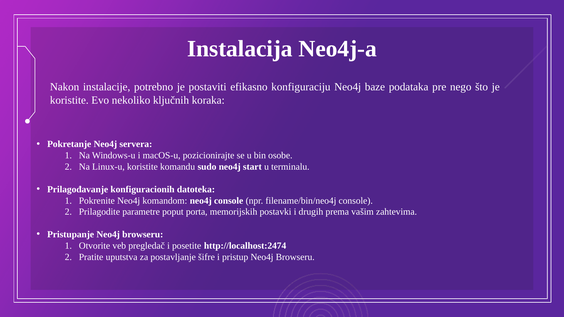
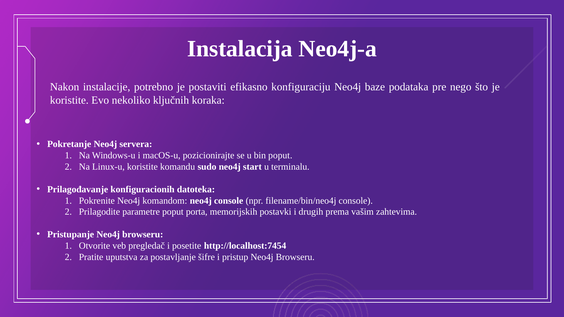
bin osobe: osobe -> poput
http://localhost:2474: http://localhost:2474 -> http://localhost:7454
